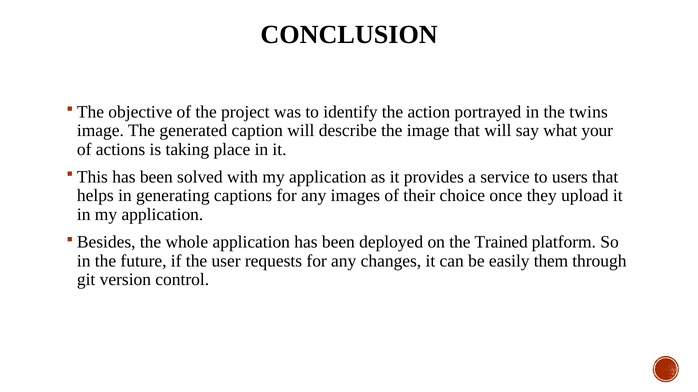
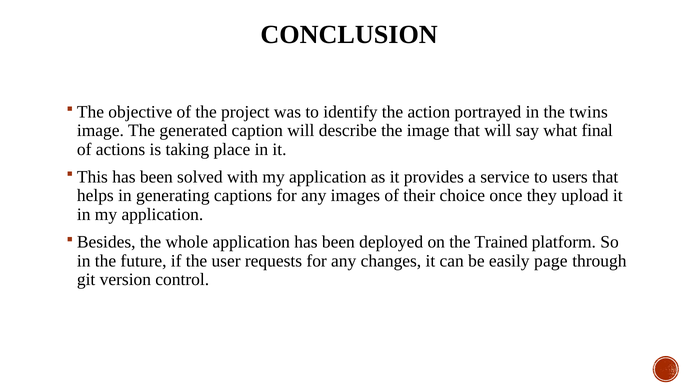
your: your -> final
them: them -> page
